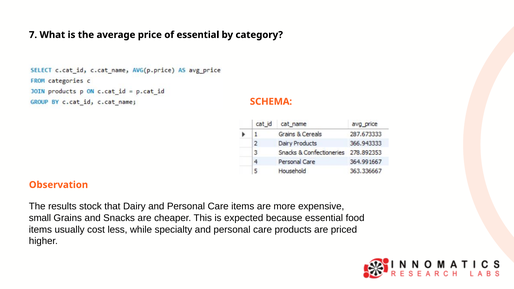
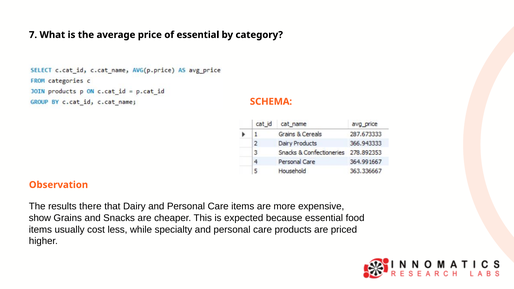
stock: stock -> there
small: small -> show
